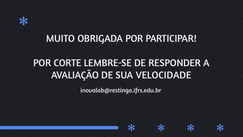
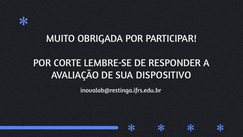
VELOCIDADE: VELOCIDADE -> DISPOSITIVO
